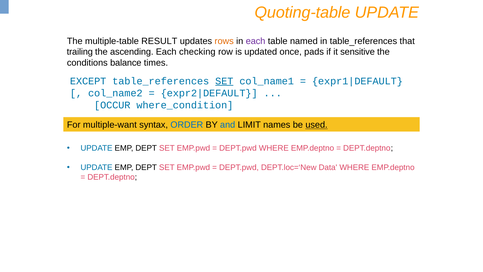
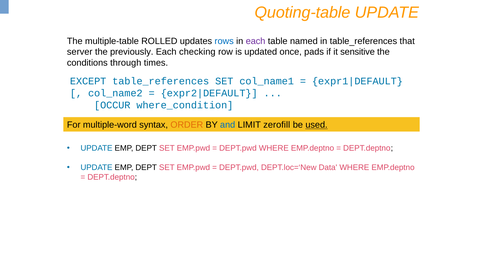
RESULT: RESULT -> ROLLED
rows colour: orange -> blue
trailing: trailing -> server
ascending: ascending -> previously
balance: balance -> through
SET at (224, 81) underline: present -> none
multiple-want: multiple-want -> multiple-word
ORDER colour: blue -> orange
names: names -> zerofill
